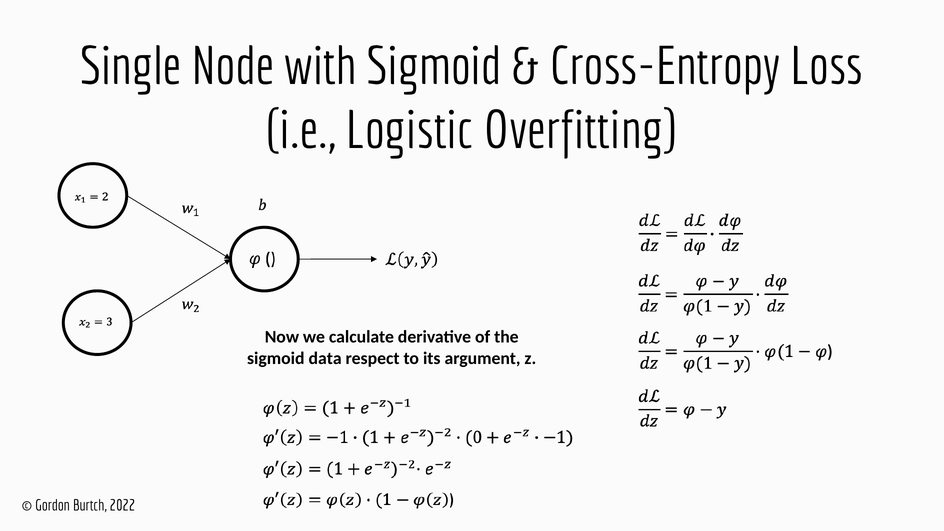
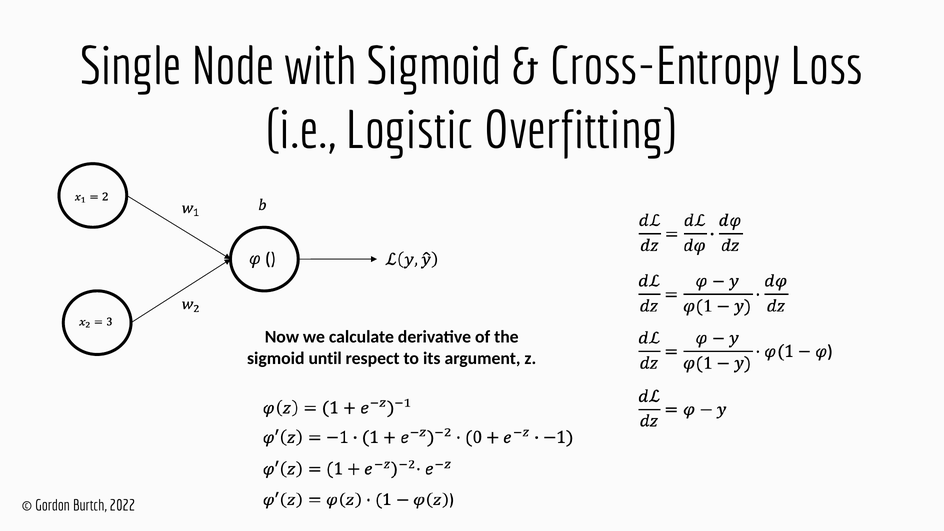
data: data -> until
